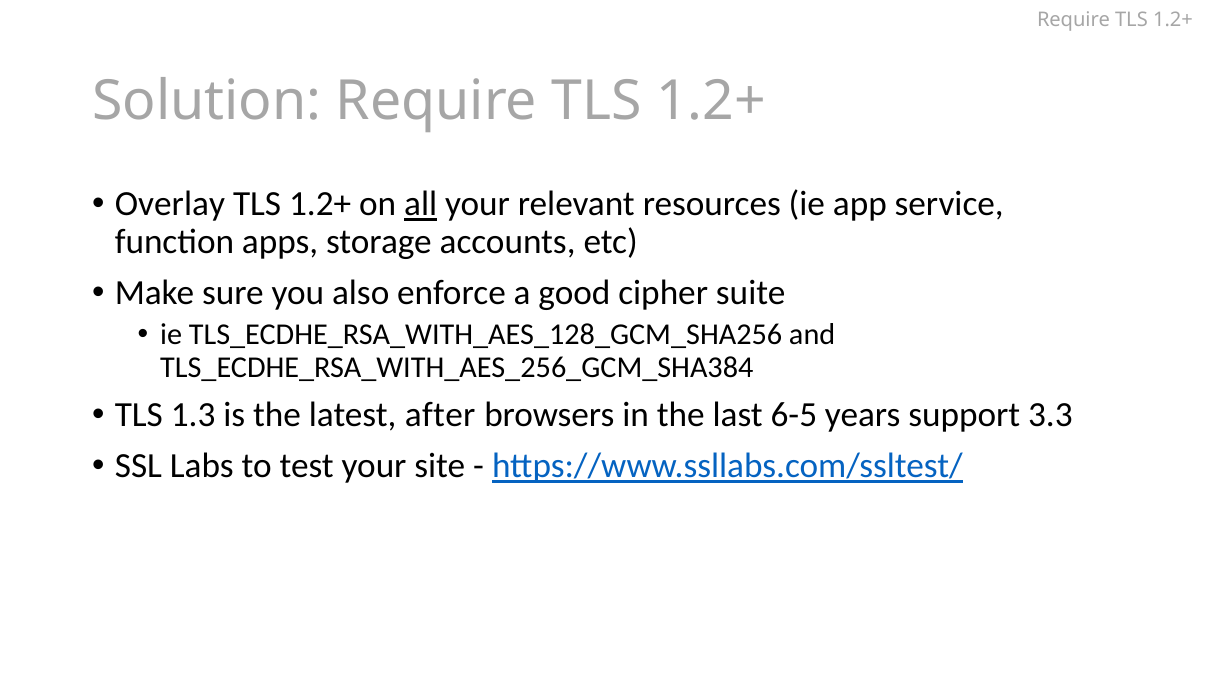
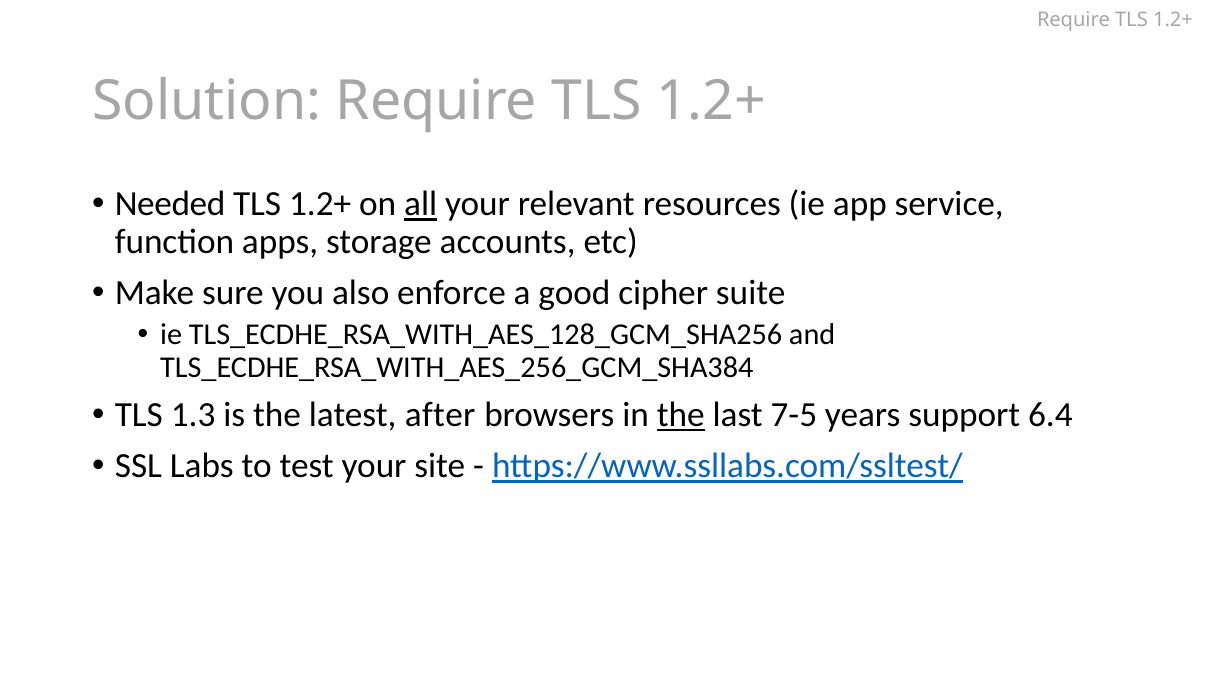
Overlay: Overlay -> Needed
the at (681, 415) underline: none -> present
6-5: 6-5 -> 7-5
3.3: 3.3 -> 6.4
